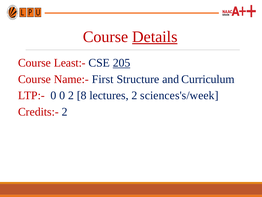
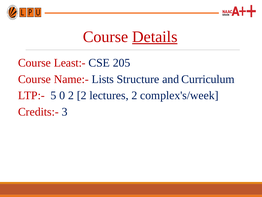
205 underline: present -> none
First: First -> Lists
LTP:- 0: 0 -> 5
2 8: 8 -> 2
sciences's/week: sciences's/week -> complex's/week
Credits:- 2: 2 -> 3
